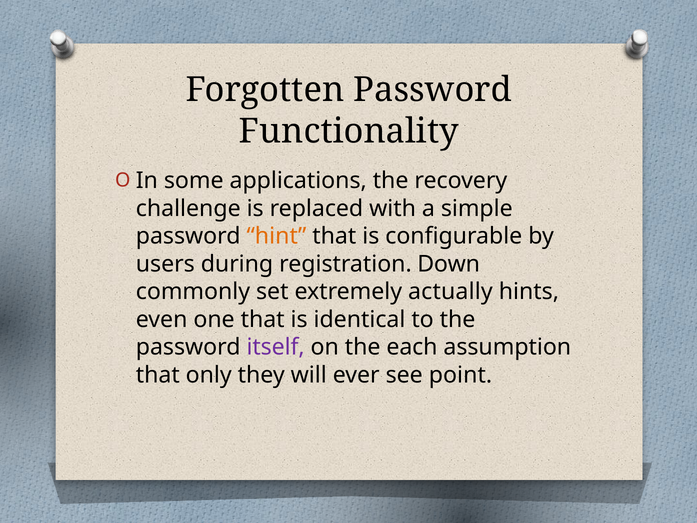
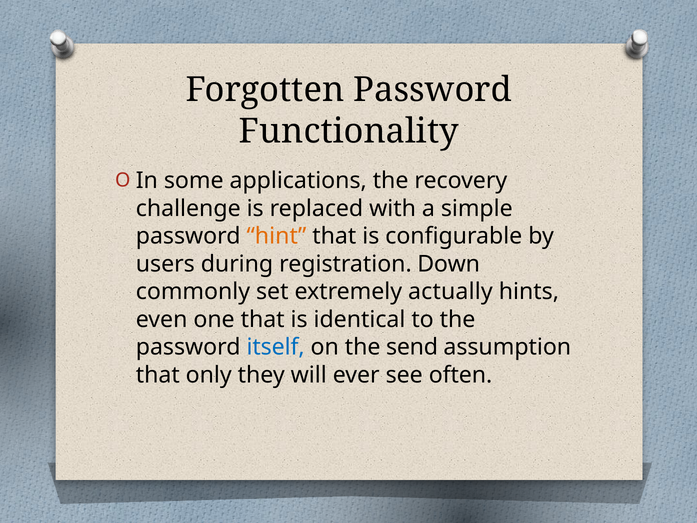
itself colour: purple -> blue
each: each -> send
point: point -> often
